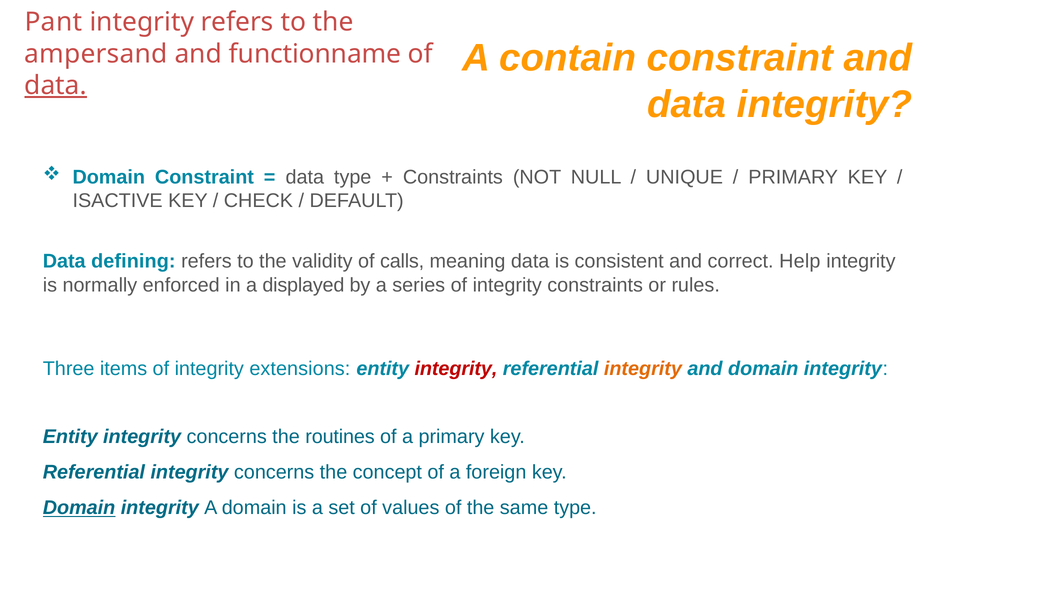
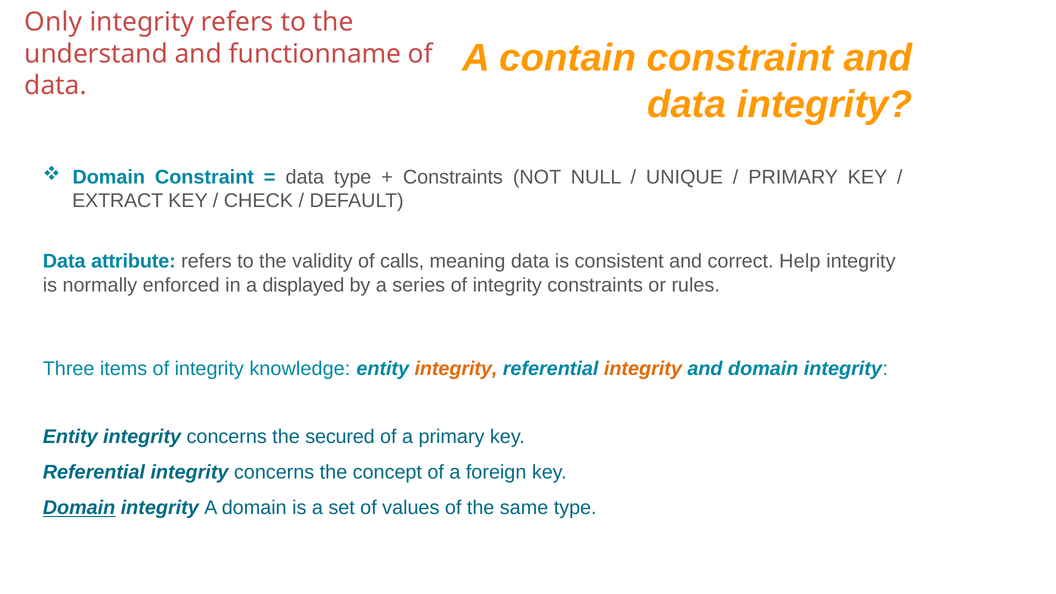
Pant: Pant -> Only
ampersand: ampersand -> understand
data at (56, 86) underline: present -> none
ISACTIVE: ISACTIVE -> EXTRACT
defining: defining -> attribute
extensions: extensions -> knowledge
integrity at (456, 369) colour: red -> orange
routines: routines -> secured
